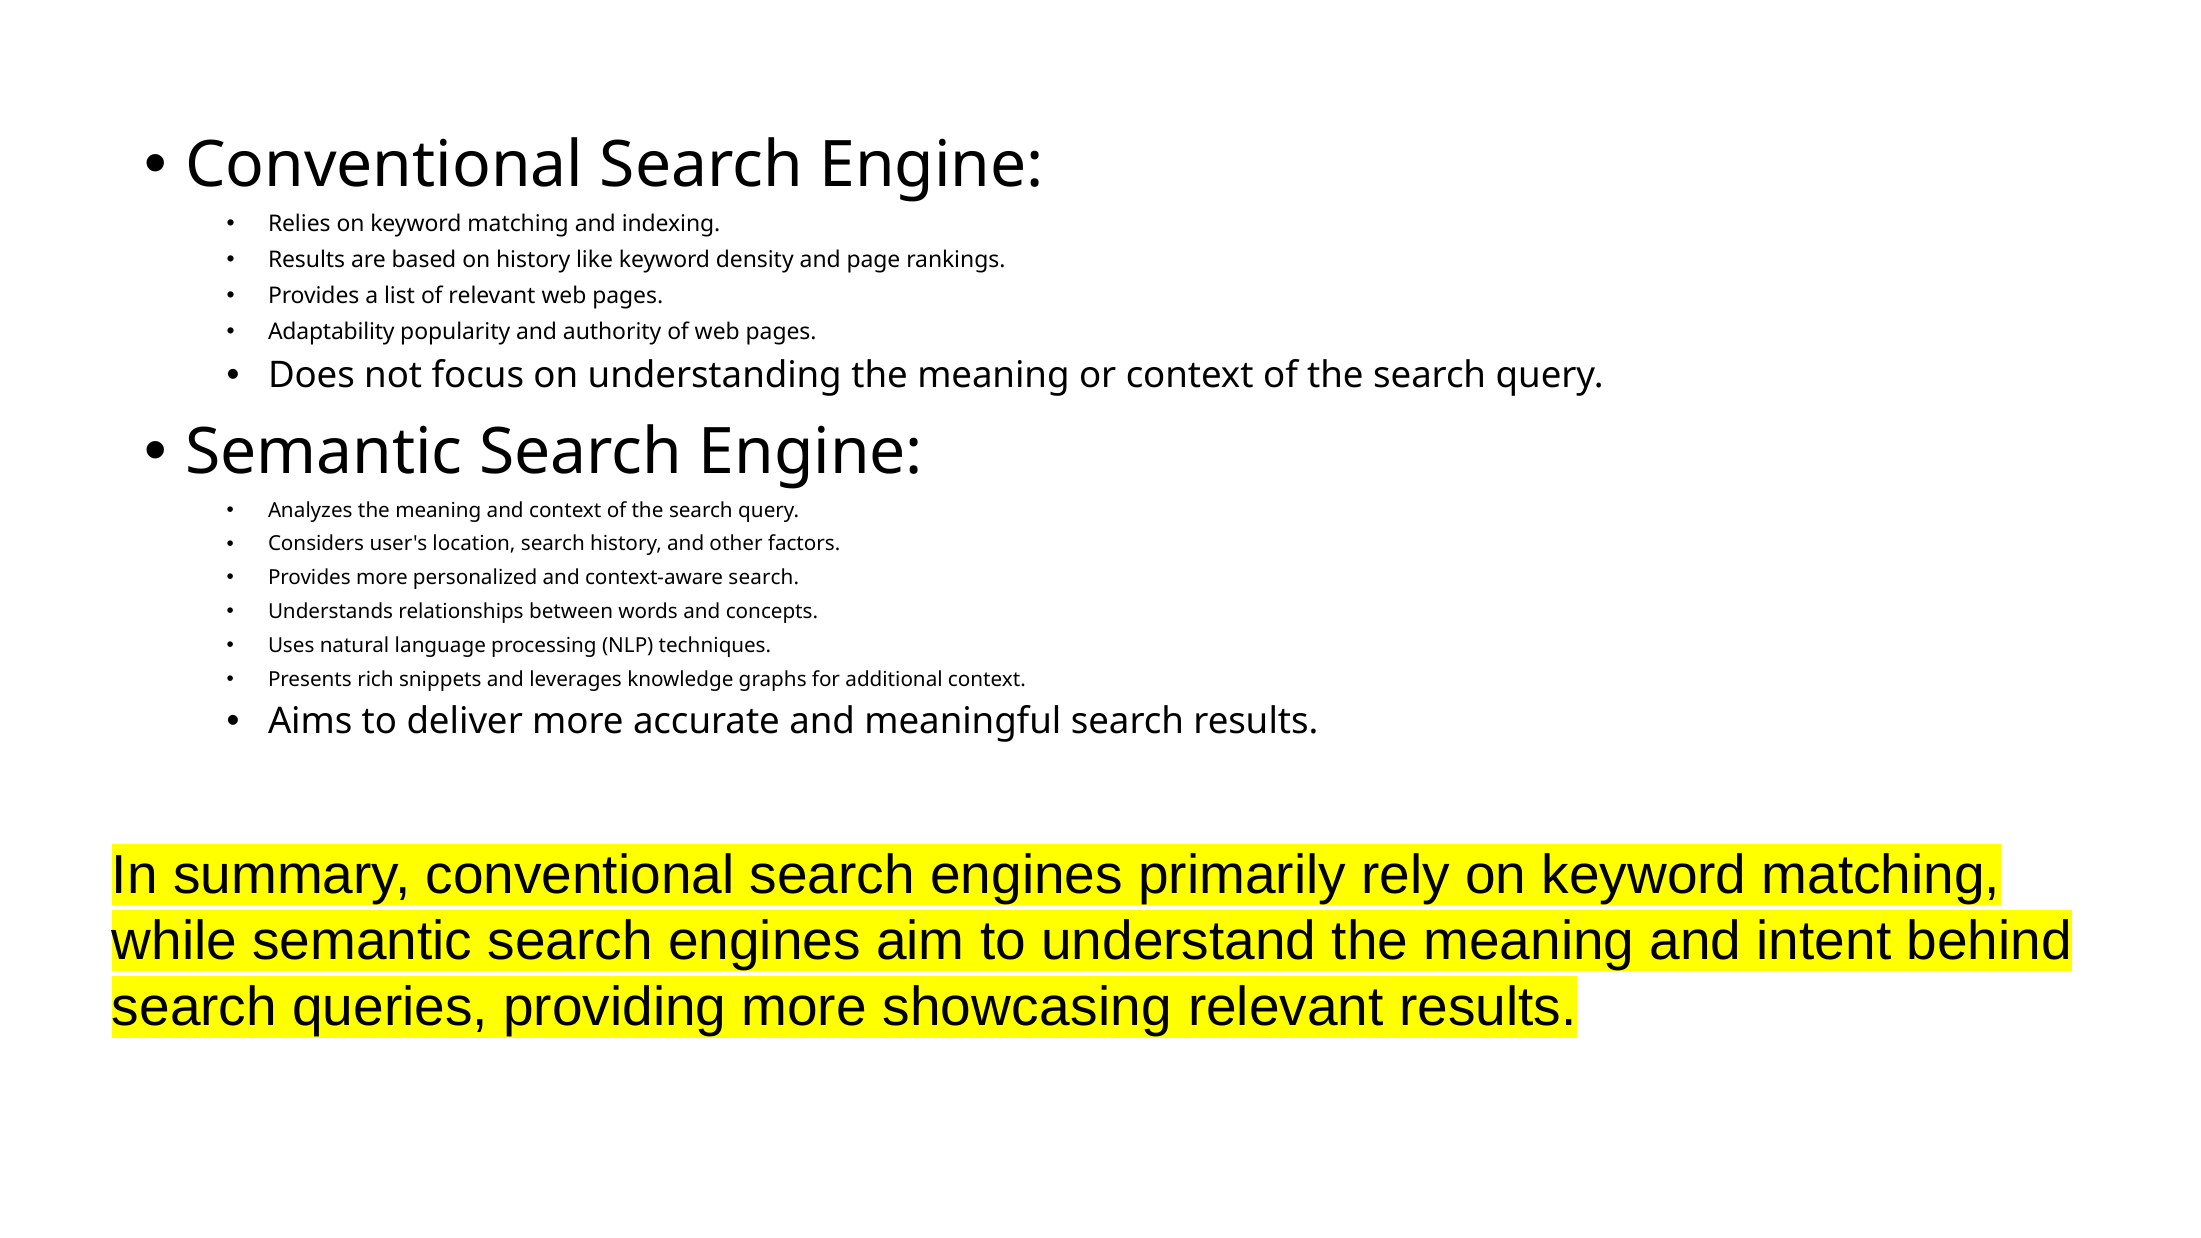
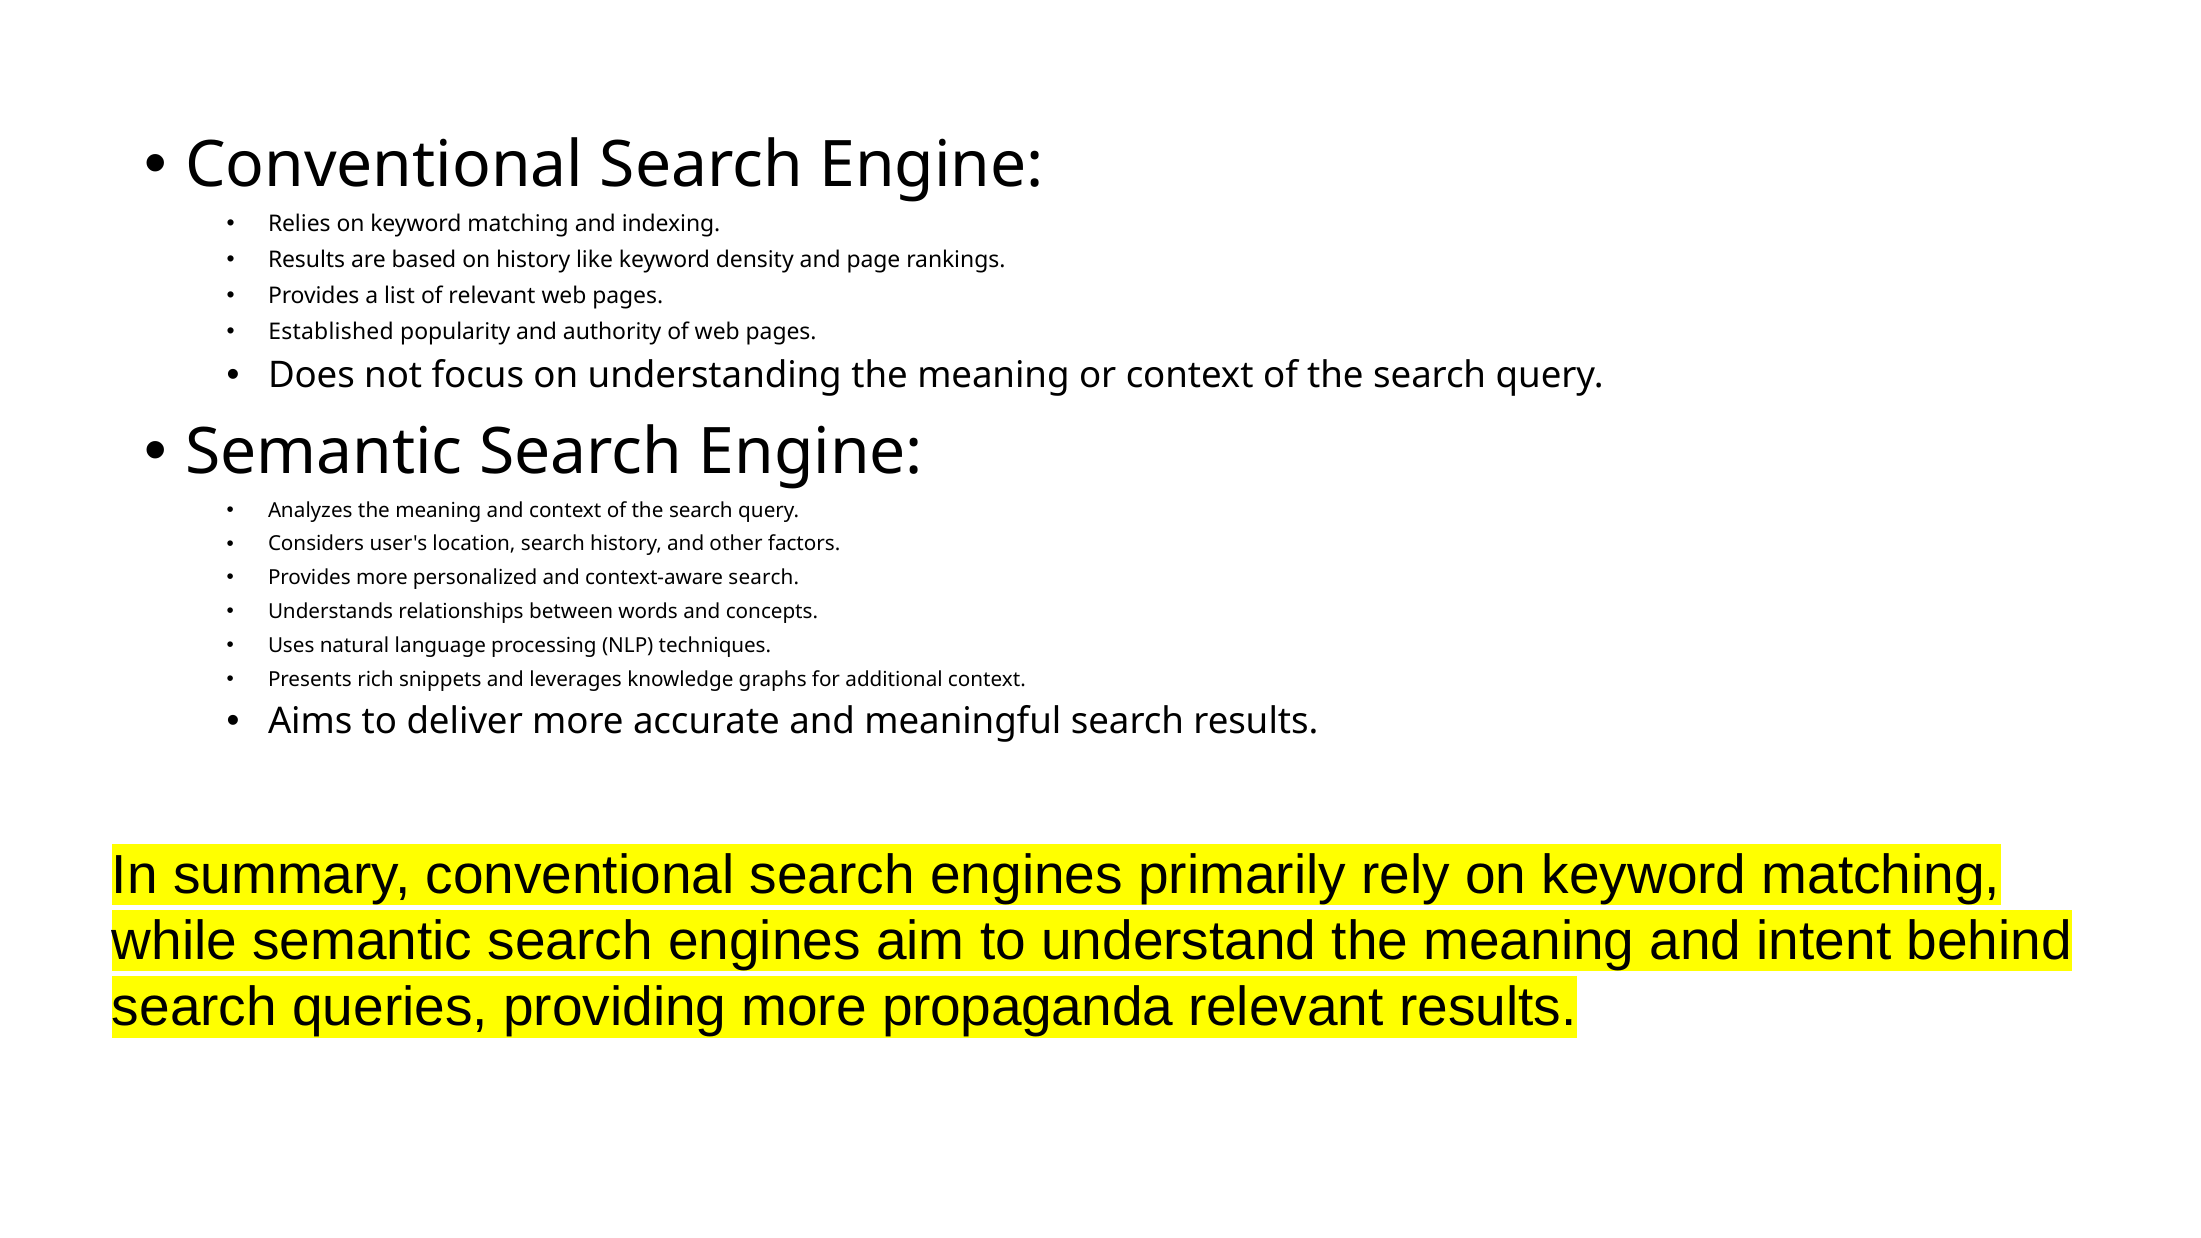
Adaptability: Adaptability -> Established
showcasing: showcasing -> propaganda
